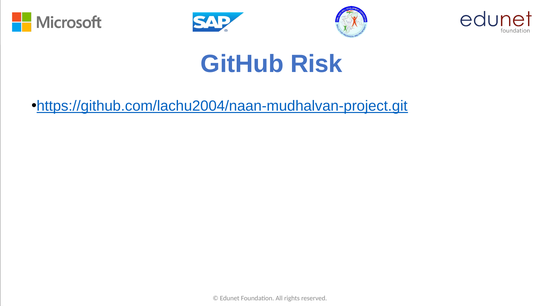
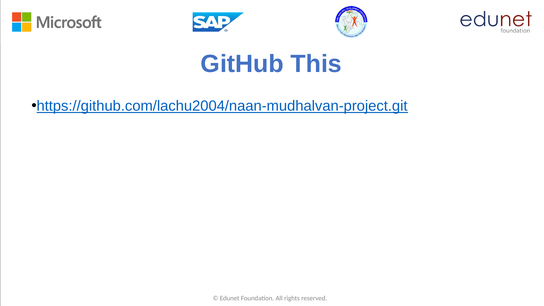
Risk: Risk -> This
